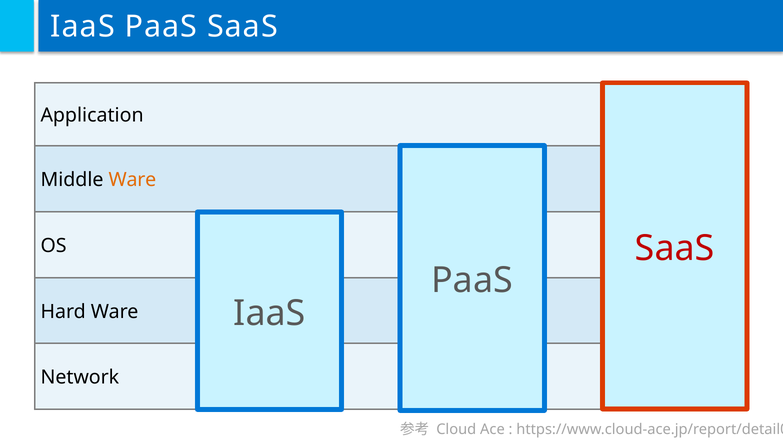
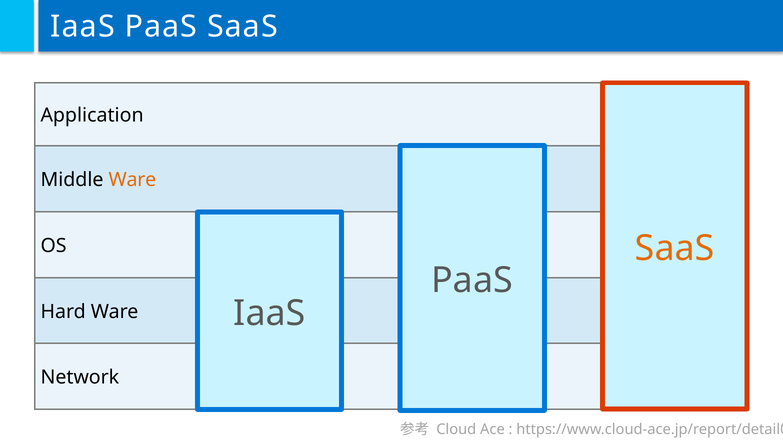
SaaS at (675, 248) colour: red -> orange
